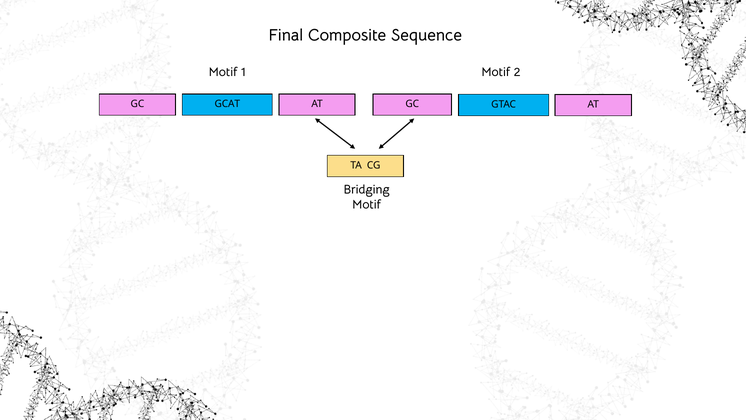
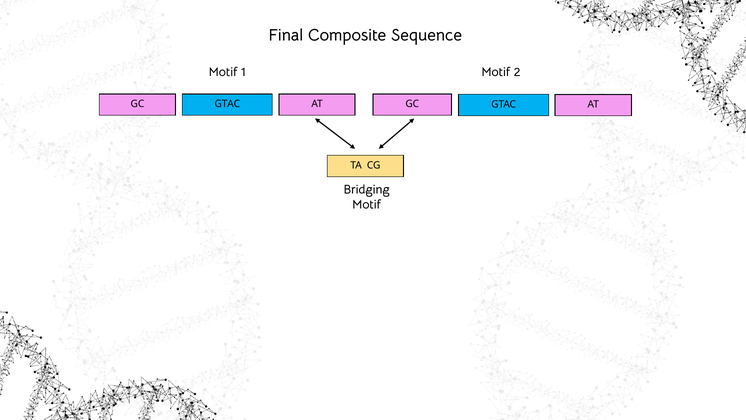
GCAT at (227, 104): GCAT -> GTAC
